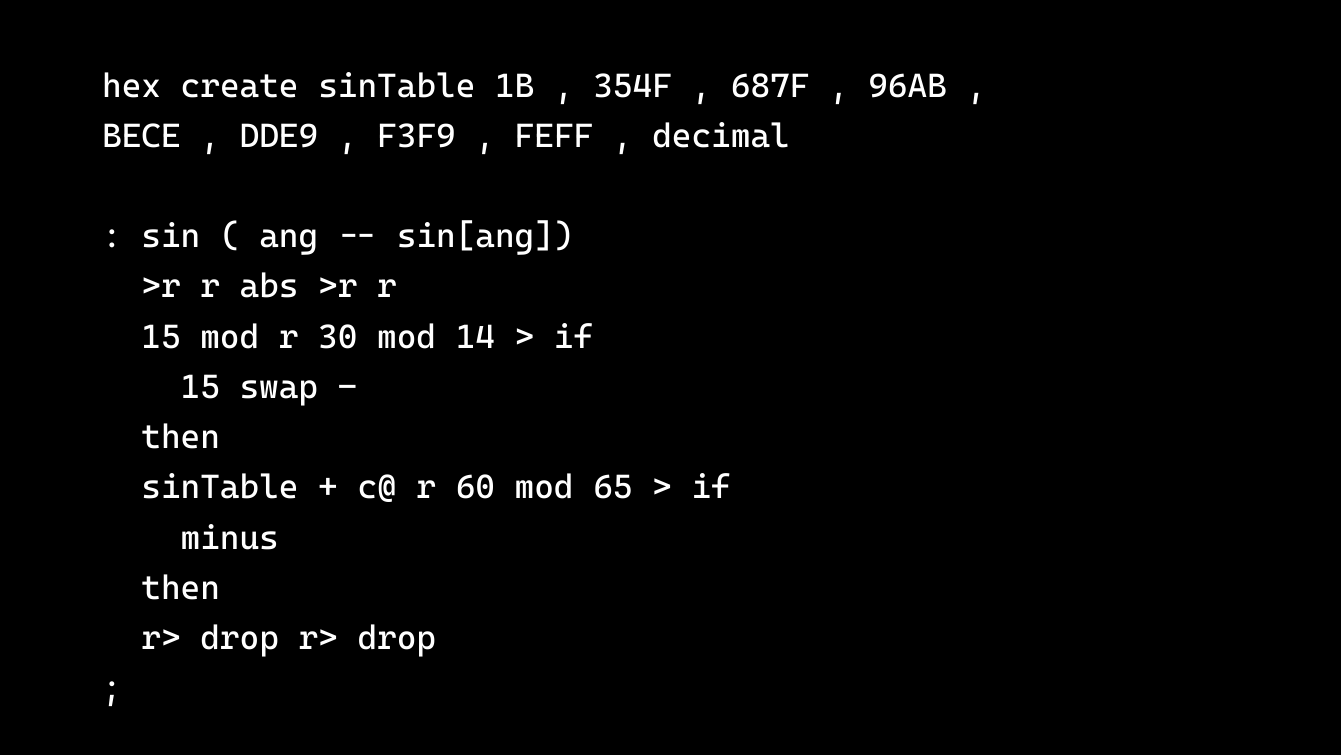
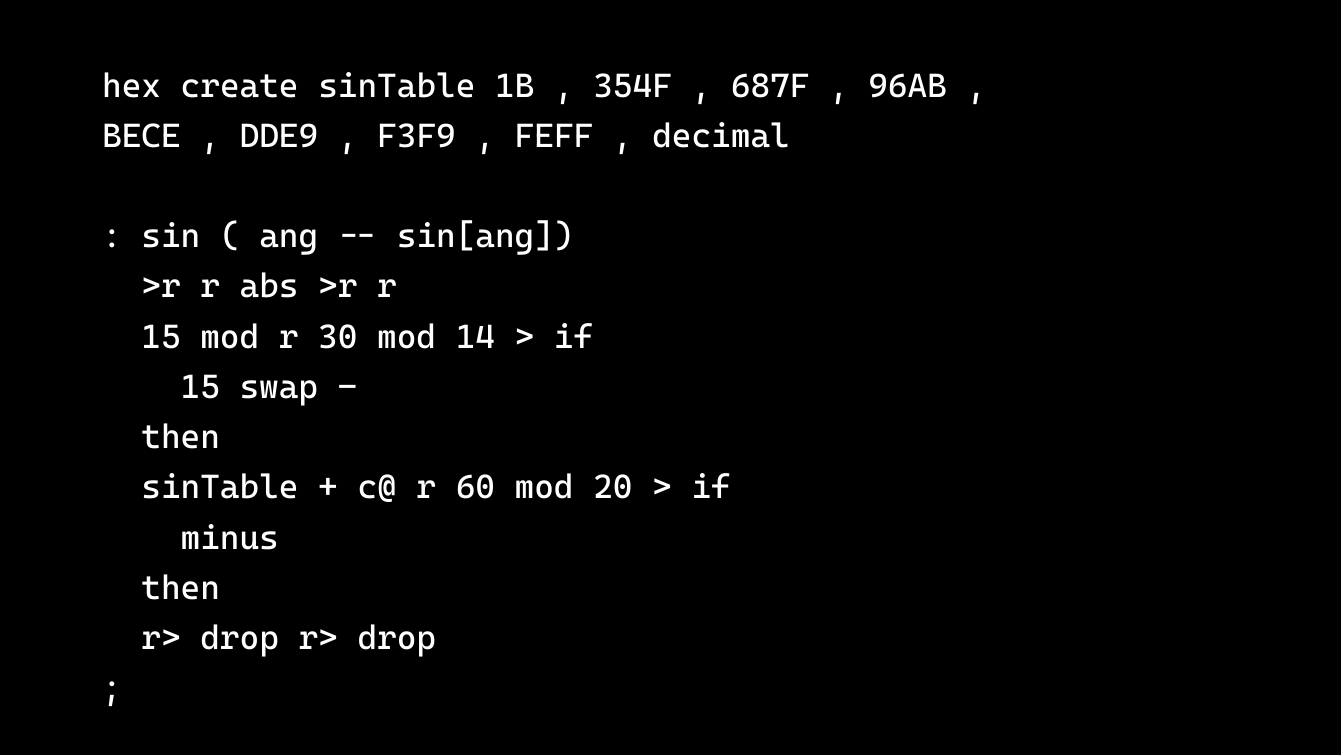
65: 65 -> 20
